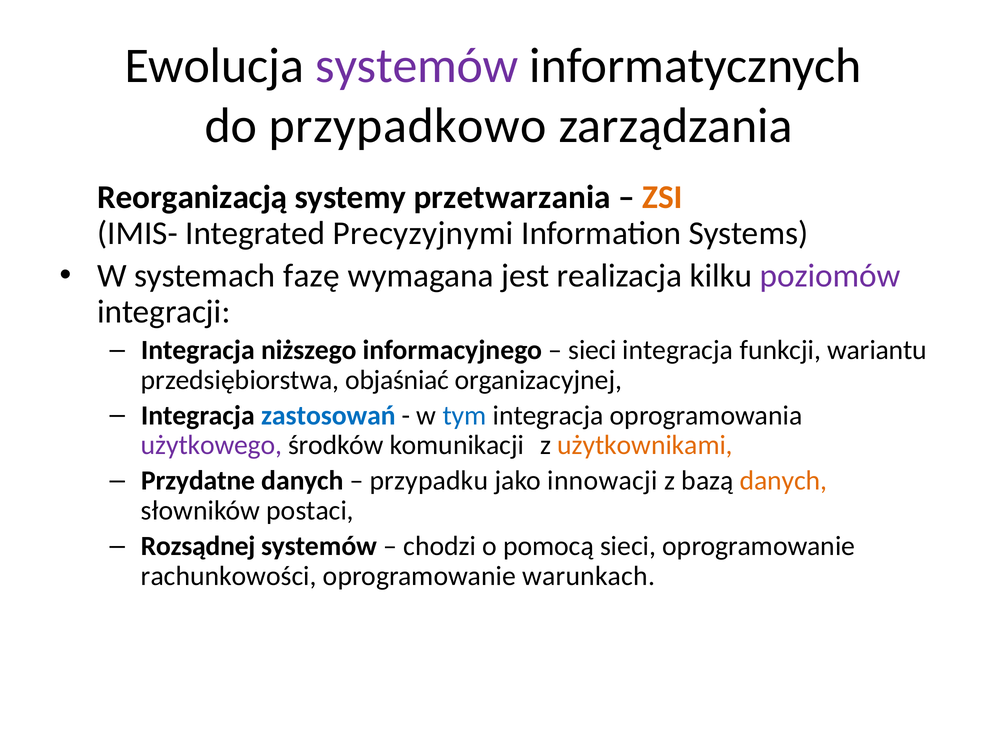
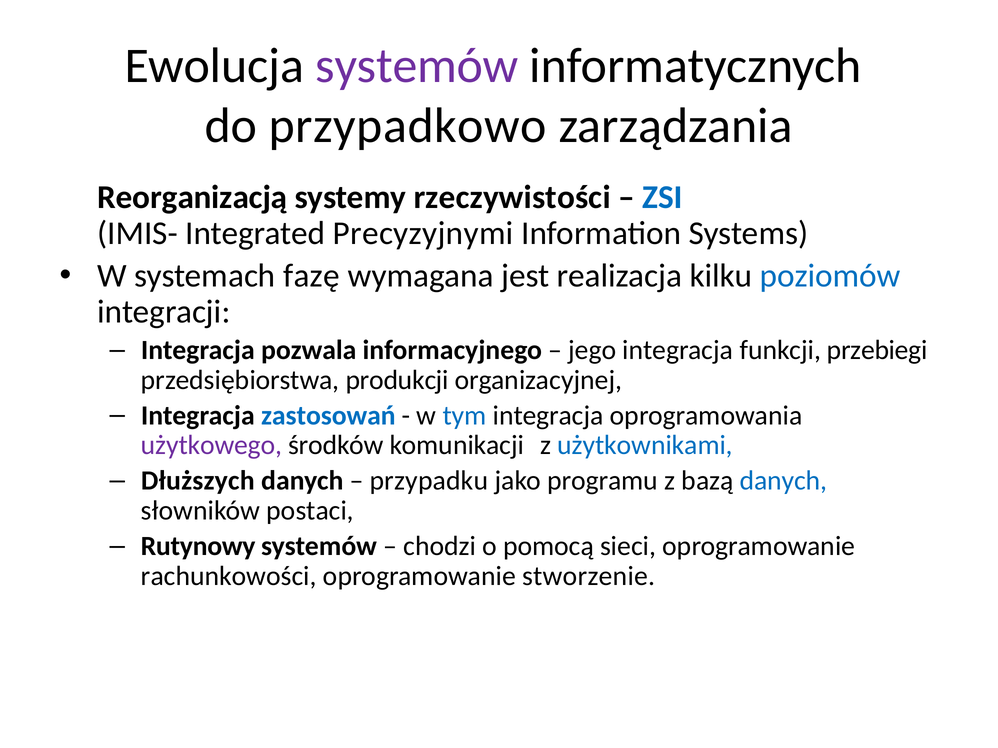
przetwarzania: przetwarzania -> rzeczywistości
ZSI colour: orange -> blue
poziomów colour: purple -> blue
niższego: niższego -> pozwala
sieci at (592, 350): sieci -> jego
wariantu: wariantu -> przebiegi
objaśniać: objaśniać -> produkcji
użytkownikami colour: orange -> blue
Przydatne: Przydatne -> Dłuższych
innowacji: innowacji -> programu
danych at (784, 481) colour: orange -> blue
Rozsądnej: Rozsądnej -> Rutynowy
warunkach: warunkach -> stworzenie
